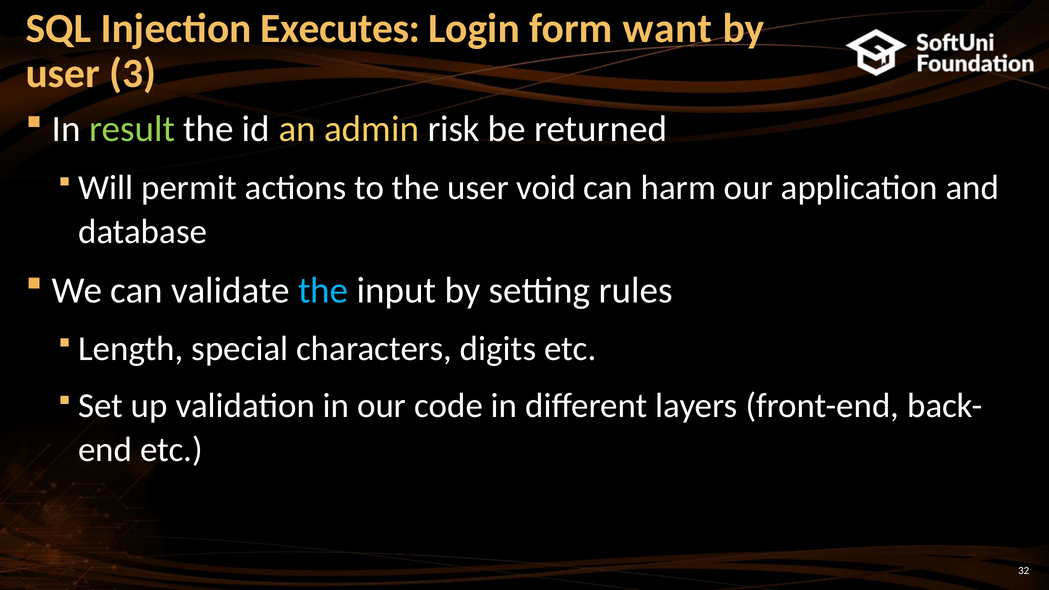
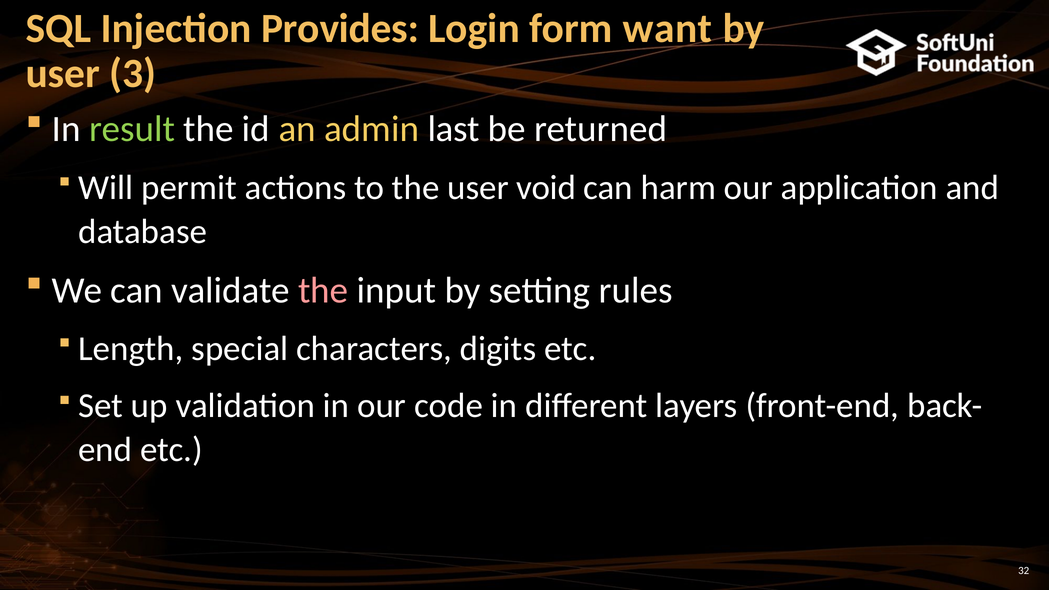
Executes: Executes -> Provides
risk: risk -> last
the at (323, 290) colour: light blue -> pink
